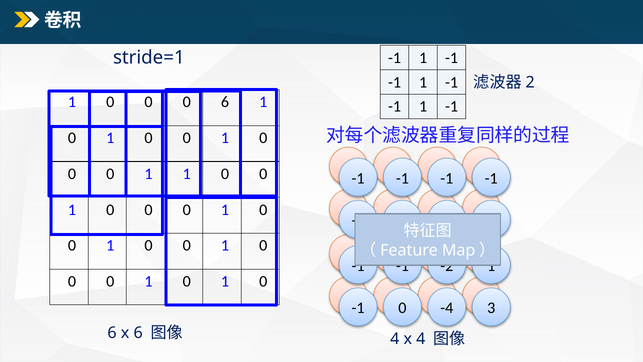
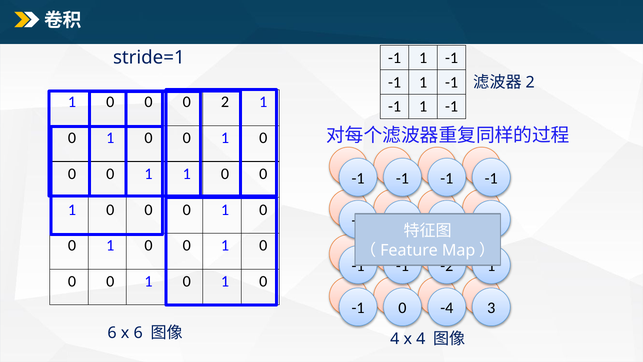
0 0 6: 6 -> 2
